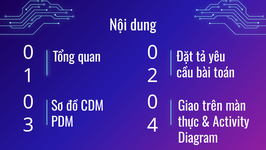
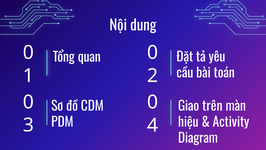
thực: thực -> hiệu
